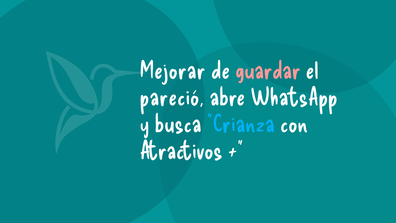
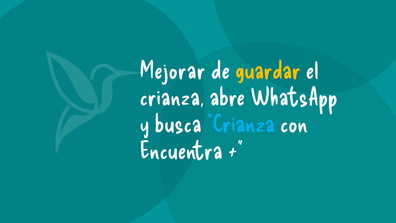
guardar colour: pink -> yellow
pareció at (172, 97): pareció -> crianza
Atractivos: Atractivos -> Encuentra
